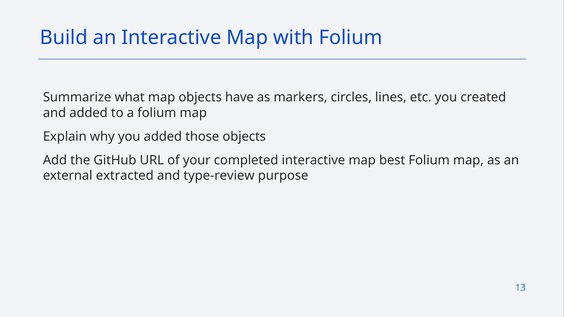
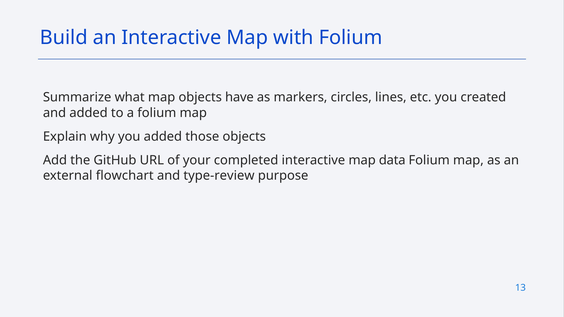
best: best -> data
extracted: extracted -> flowchart
